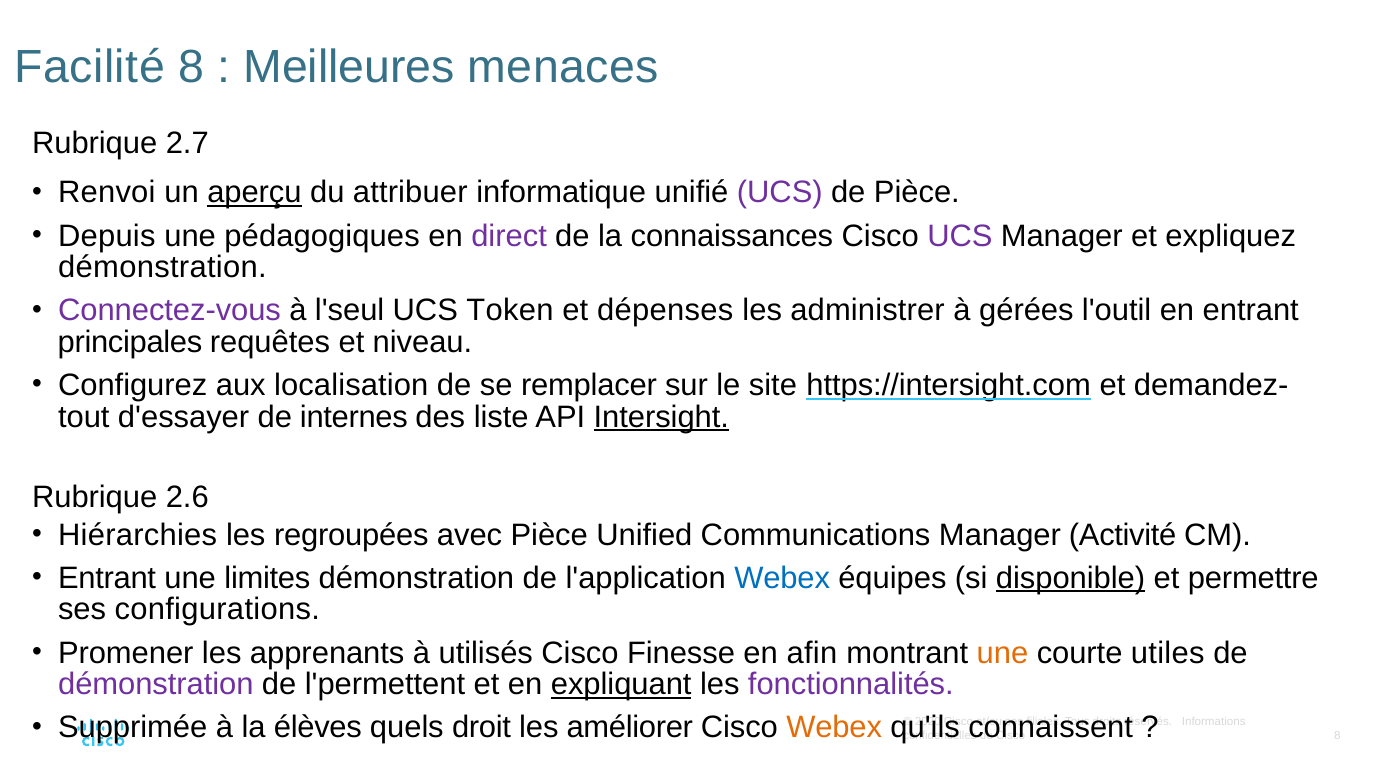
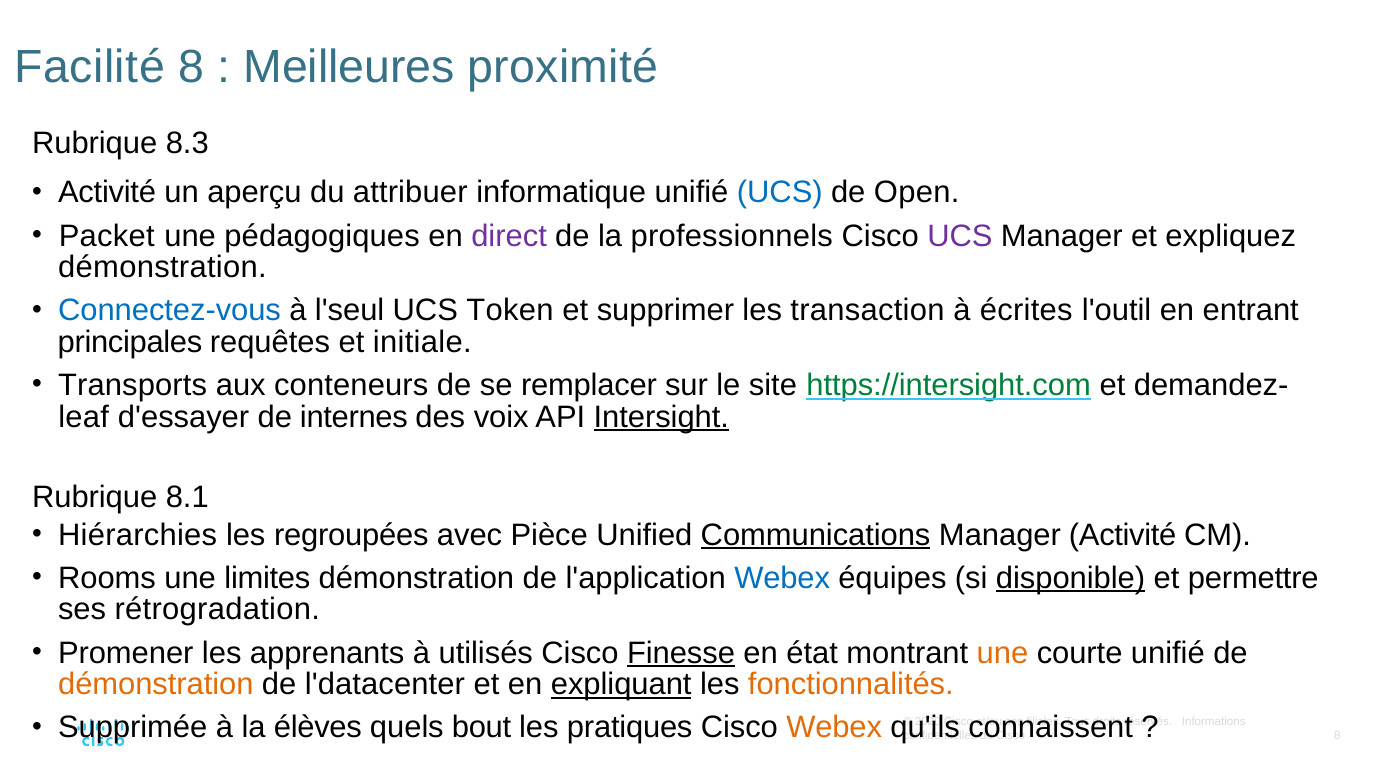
menaces: menaces -> proximité
2.7: 2.7 -> 8.3
Renvoi at (107, 193): Renvoi -> Activité
aperçu underline: present -> none
UCS at (780, 193) colour: purple -> blue
de Pièce: Pièce -> Open
Depuis: Depuis -> Packet
connaissances: connaissances -> professionnels
Connectez-vous colour: purple -> blue
dépenses: dépenses -> supprimer
administrer: administrer -> transaction
gérées: gérées -> écrites
niveau: niveau -> initiale
Configurez: Configurez -> Transports
localisation: localisation -> conteneurs
https://intersight.com colour: black -> green
tout: tout -> leaf
liste: liste -> voix
2.6: 2.6 -> 8.1
Communications underline: none -> present
Entrant at (107, 578): Entrant -> Rooms
configurations: configurations -> rétrogradation
Finesse underline: none -> present
afin: afin -> état
courte utiles: utiles -> unifié
démonstration at (156, 684) colour: purple -> orange
l'permettent: l'permettent -> l'datacenter
fonctionnalités colour: purple -> orange
droit: droit -> bout
améliorer: améliorer -> pratiques
